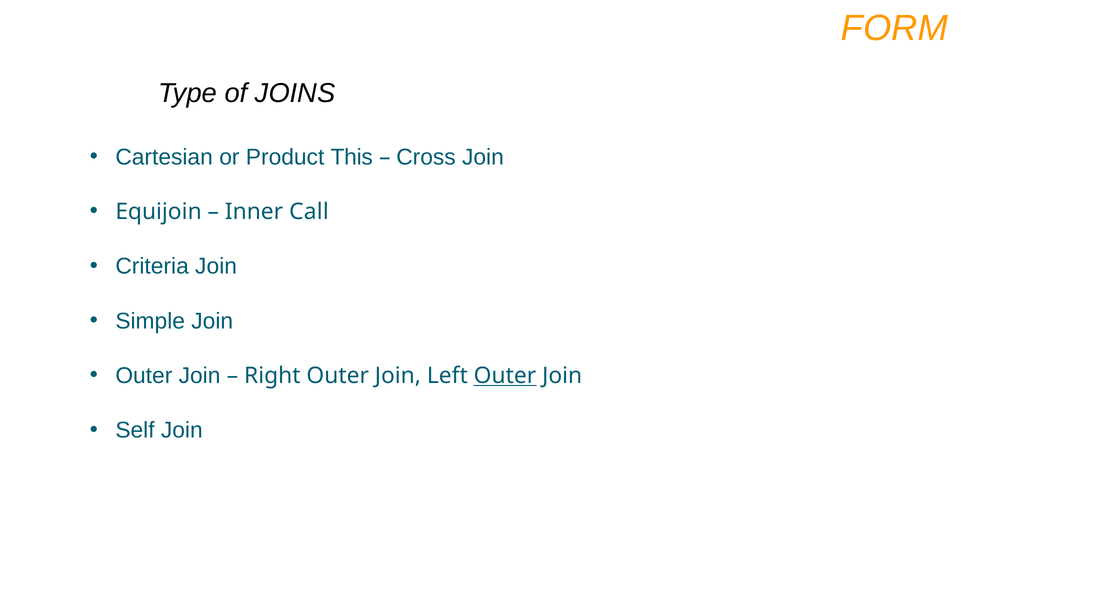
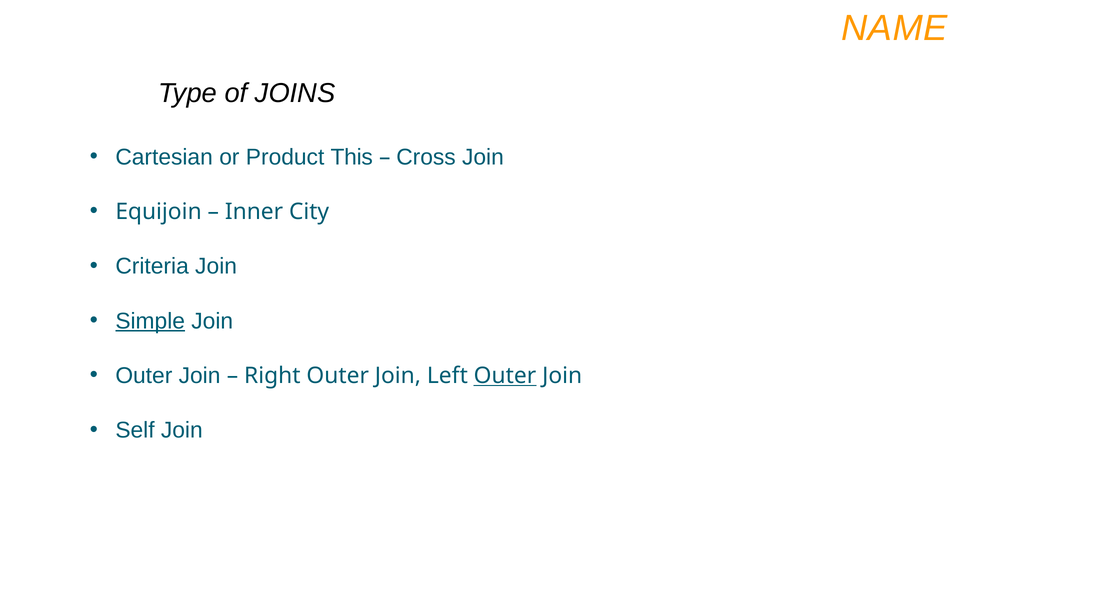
FORM: FORM -> NAME
Call: Call -> City
Simple underline: none -> present
